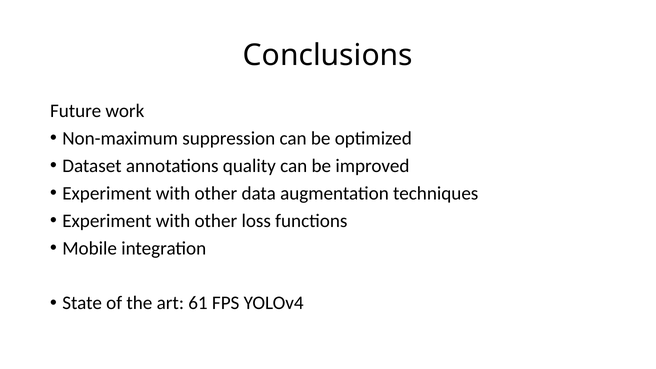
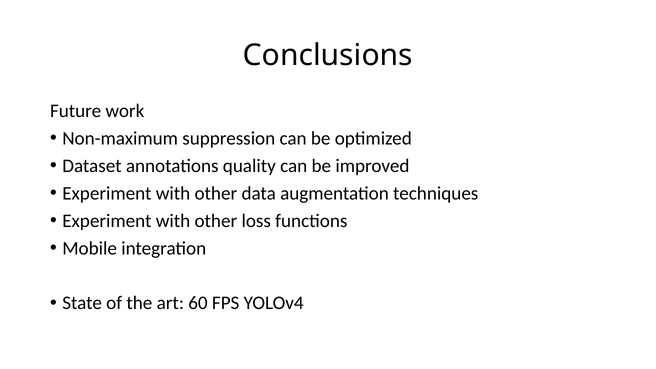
61: 61 -> 60
